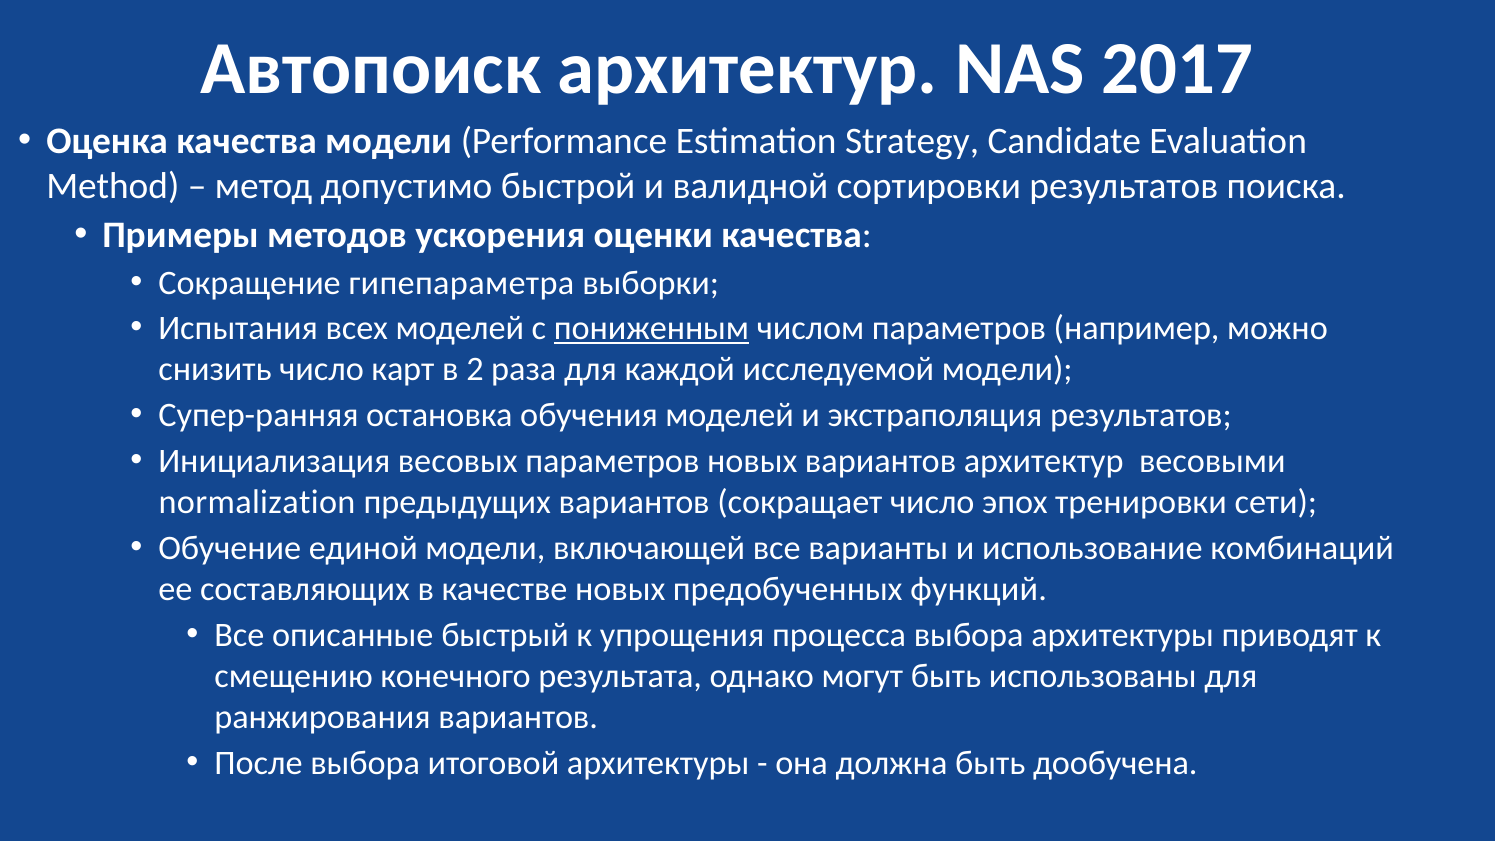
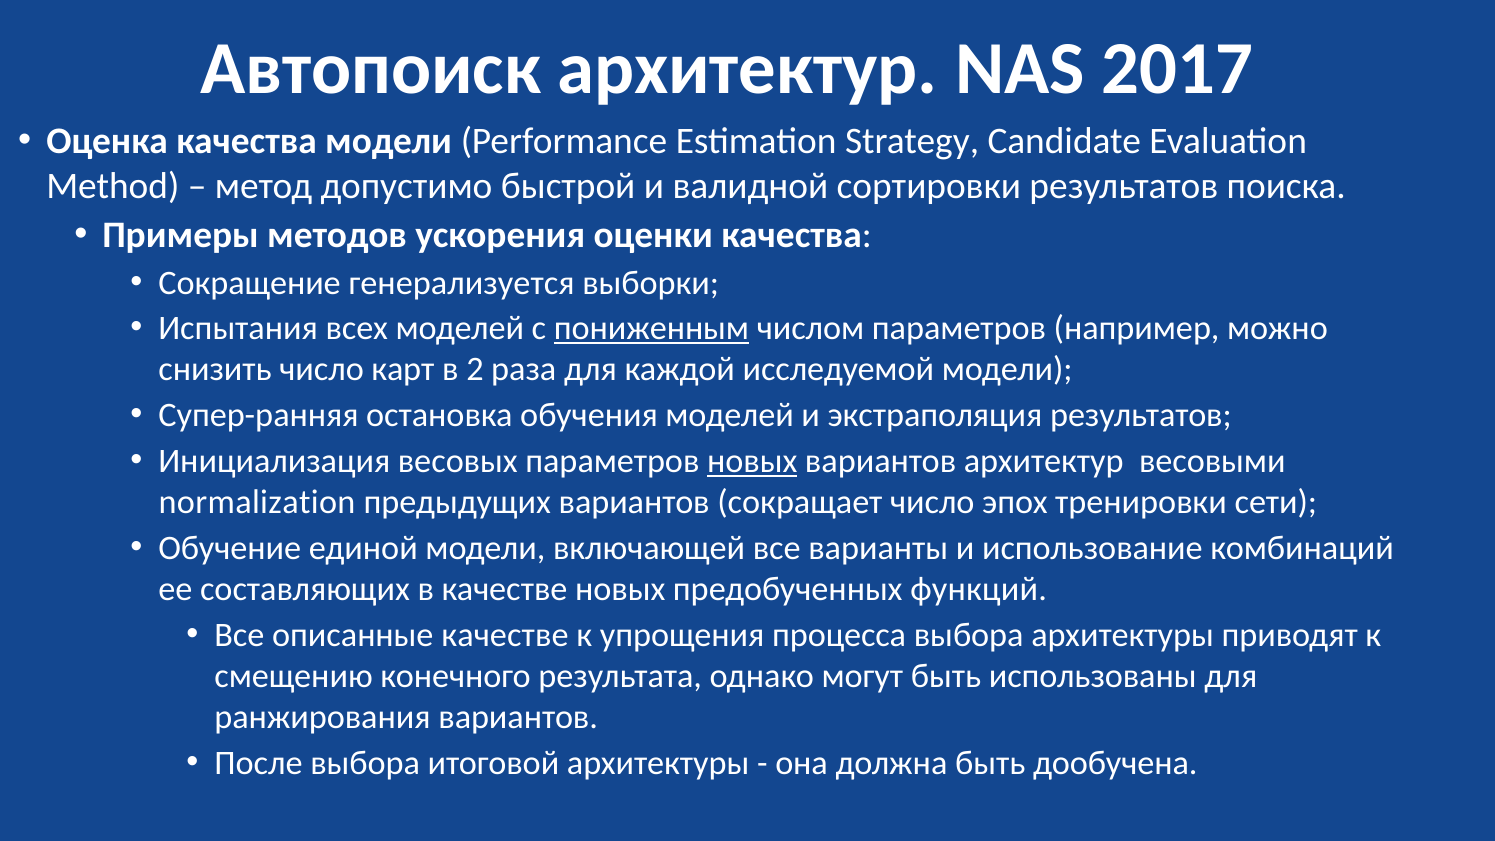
гипепараметра: гипепараметра -> генерализуется
новых at (752, 461) underline: none -> present
описанные быстрый: быстрый -> качестве
